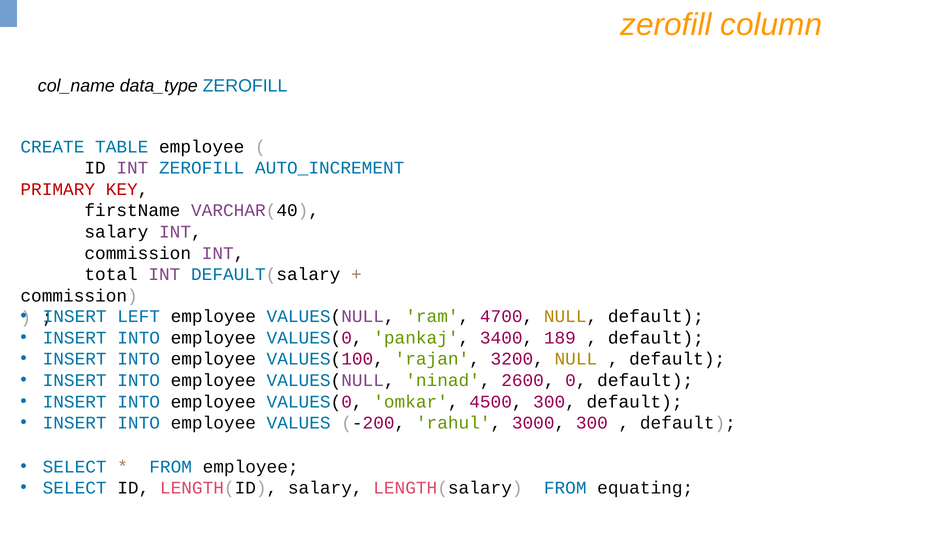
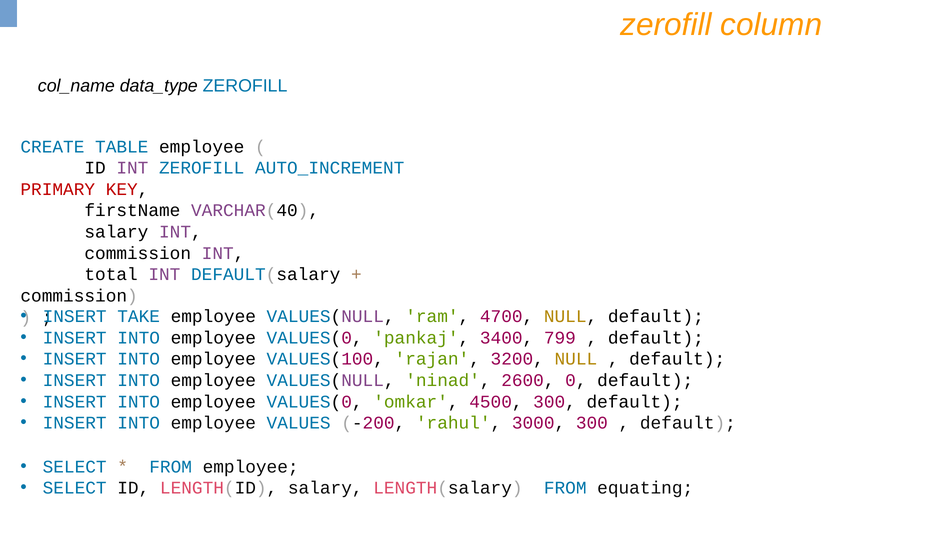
LEFT: LEFT -> TAKE
189: 189 -> 799
